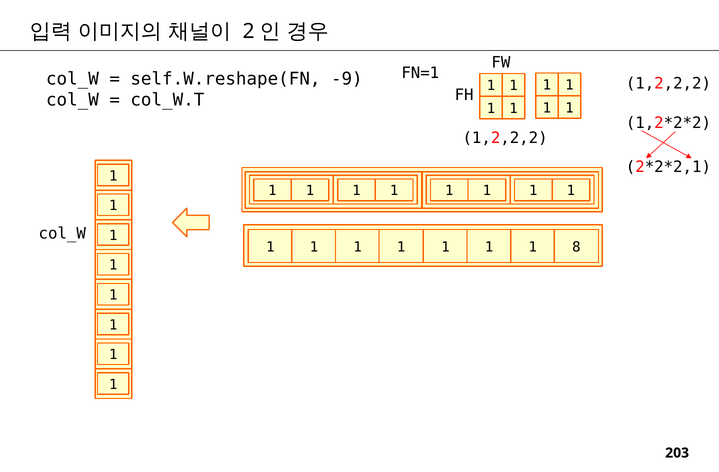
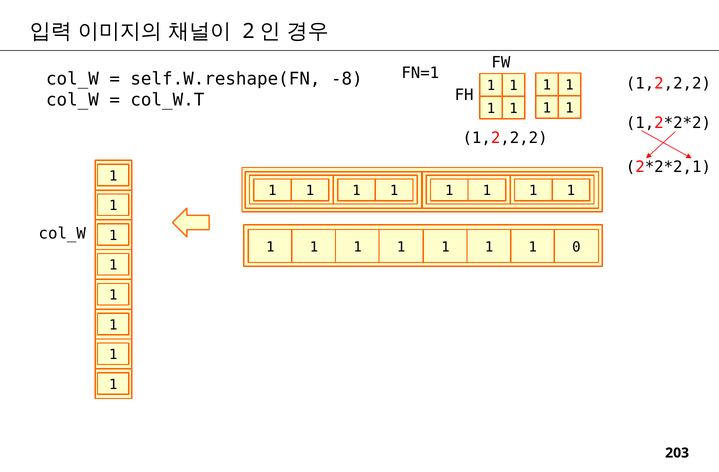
-9: -9 -> -8
8: 8 -> 0
